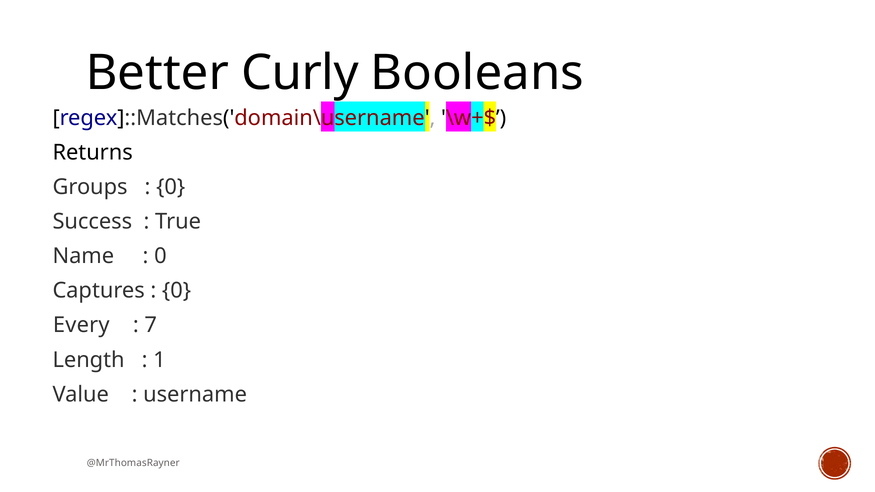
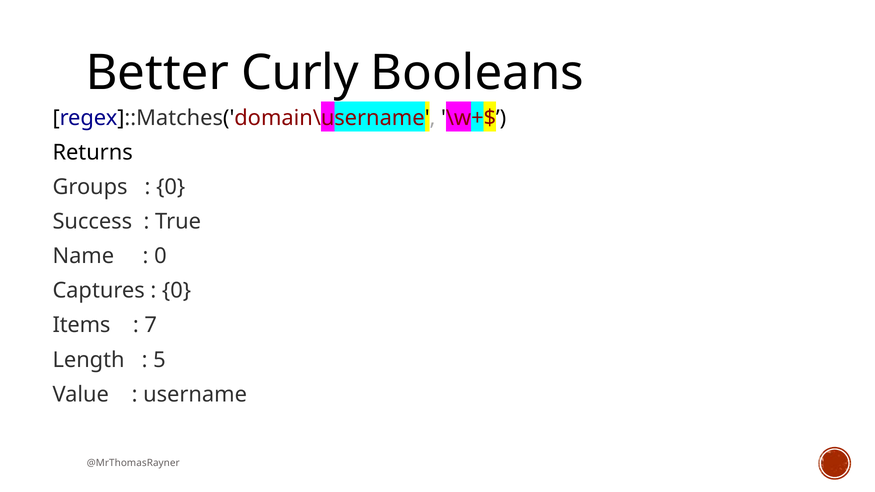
Every: Every -> Items
1: 1 -> 5
